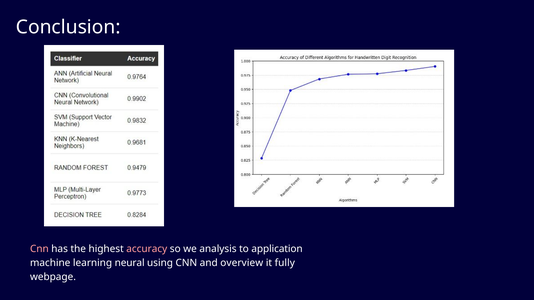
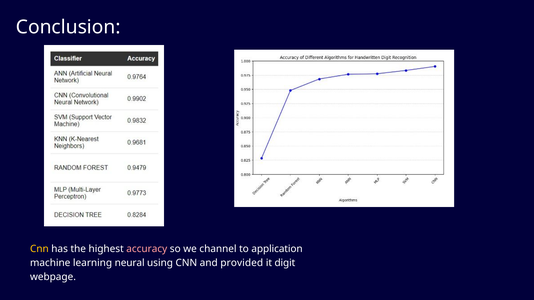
Cnn at (39, 249) colour: pink -> yellow
analysis: analysis -> channel
overview: overview -> provided
fully: fully -> digit
